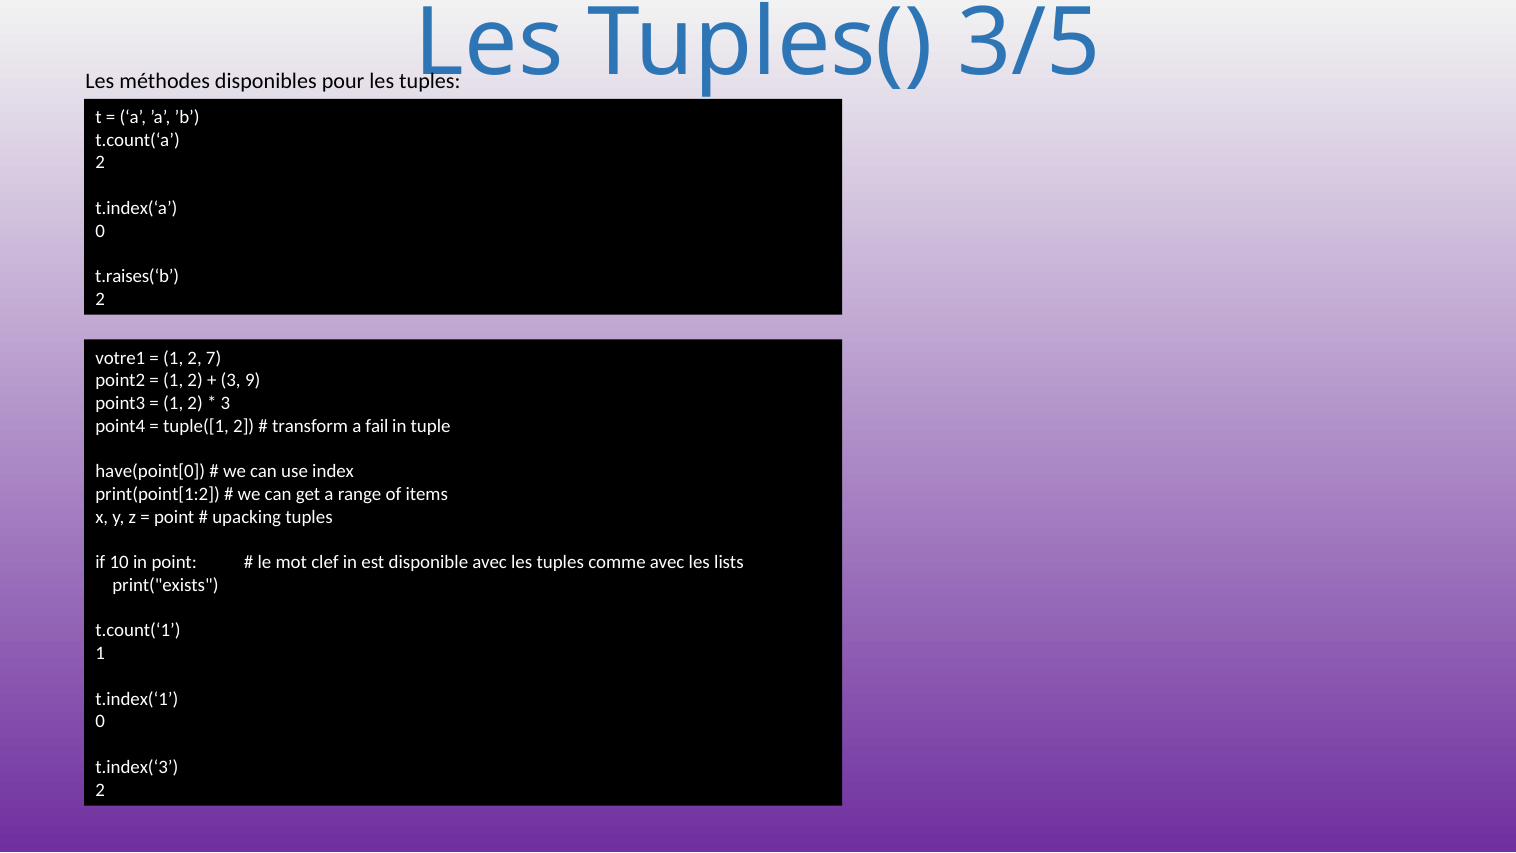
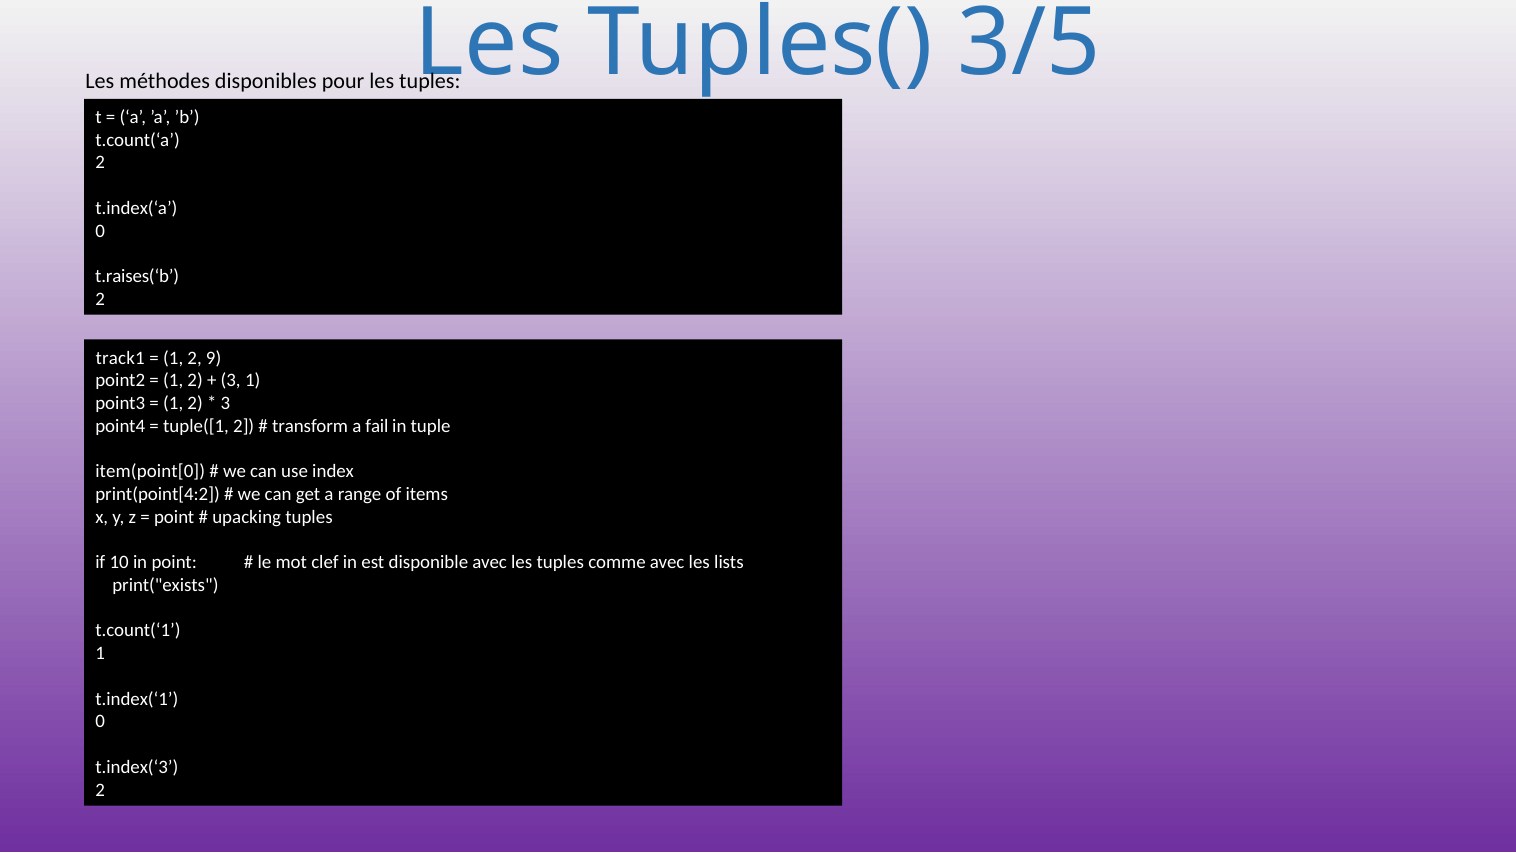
votre1: votre1 -> track1
7: 7 -> 9
3 9: 9 -> 1
have(point[0: have(point[0 -> item(point[0
print(point[1:2: print(point[1:2 -> print(point[4:2
